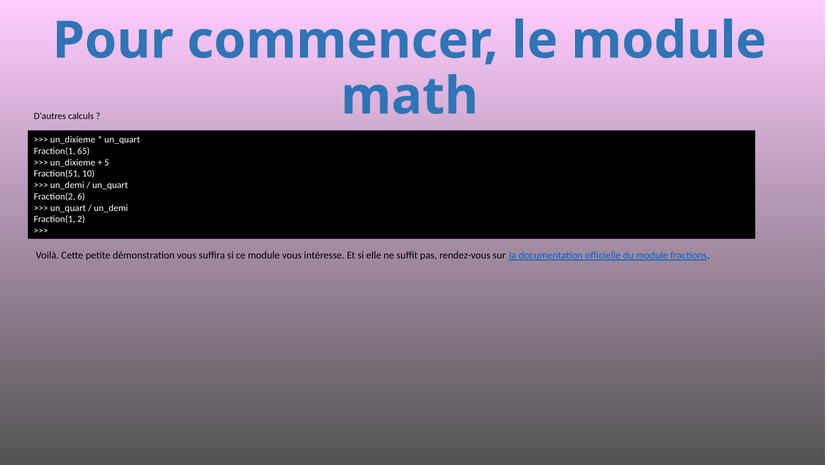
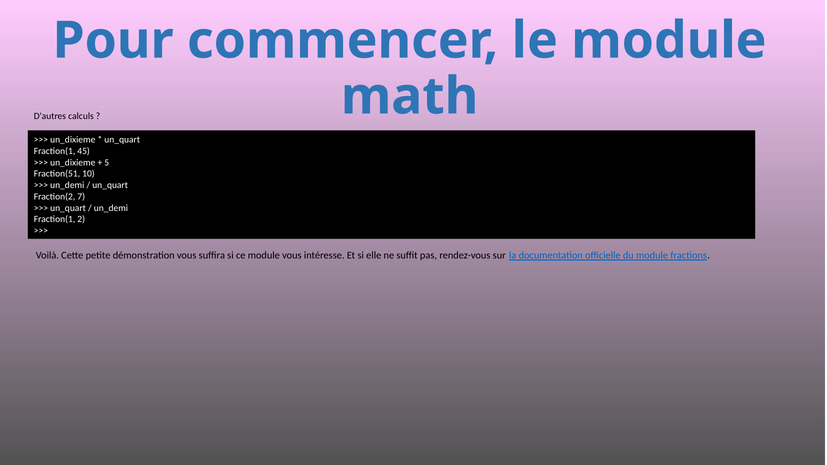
65: 65 -> 45
6: 6 -> 7
